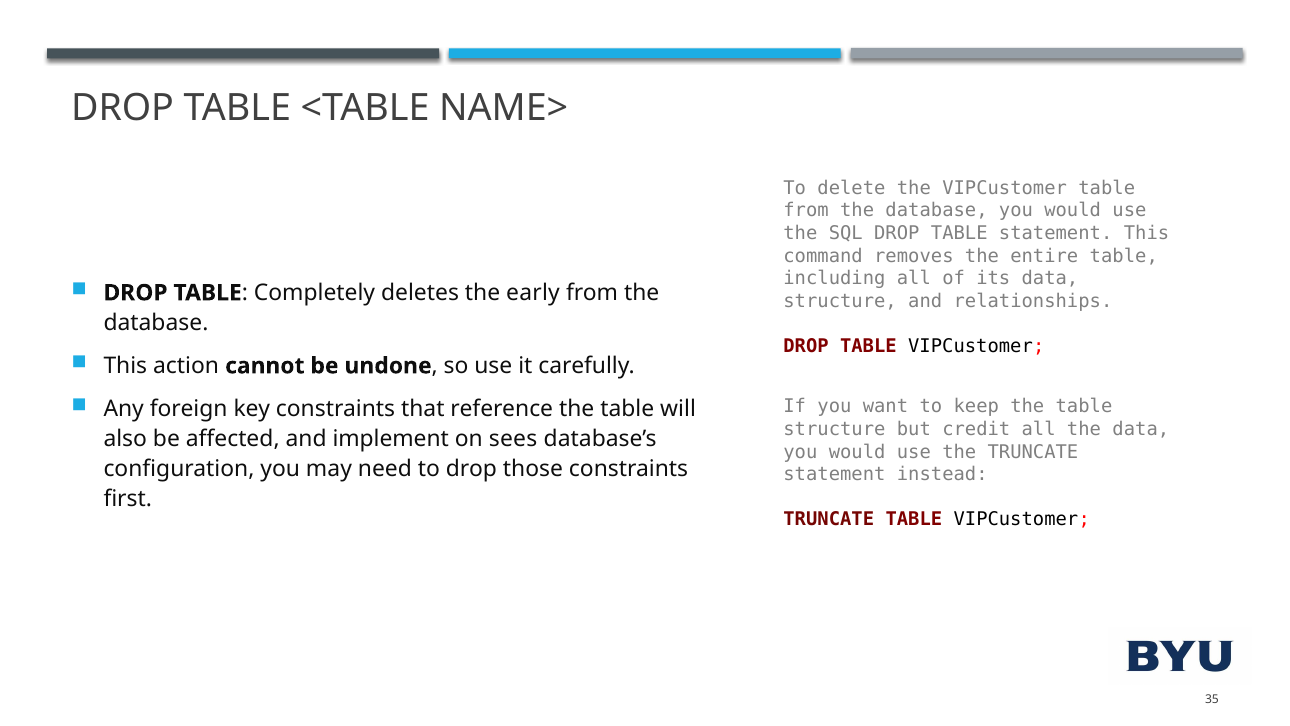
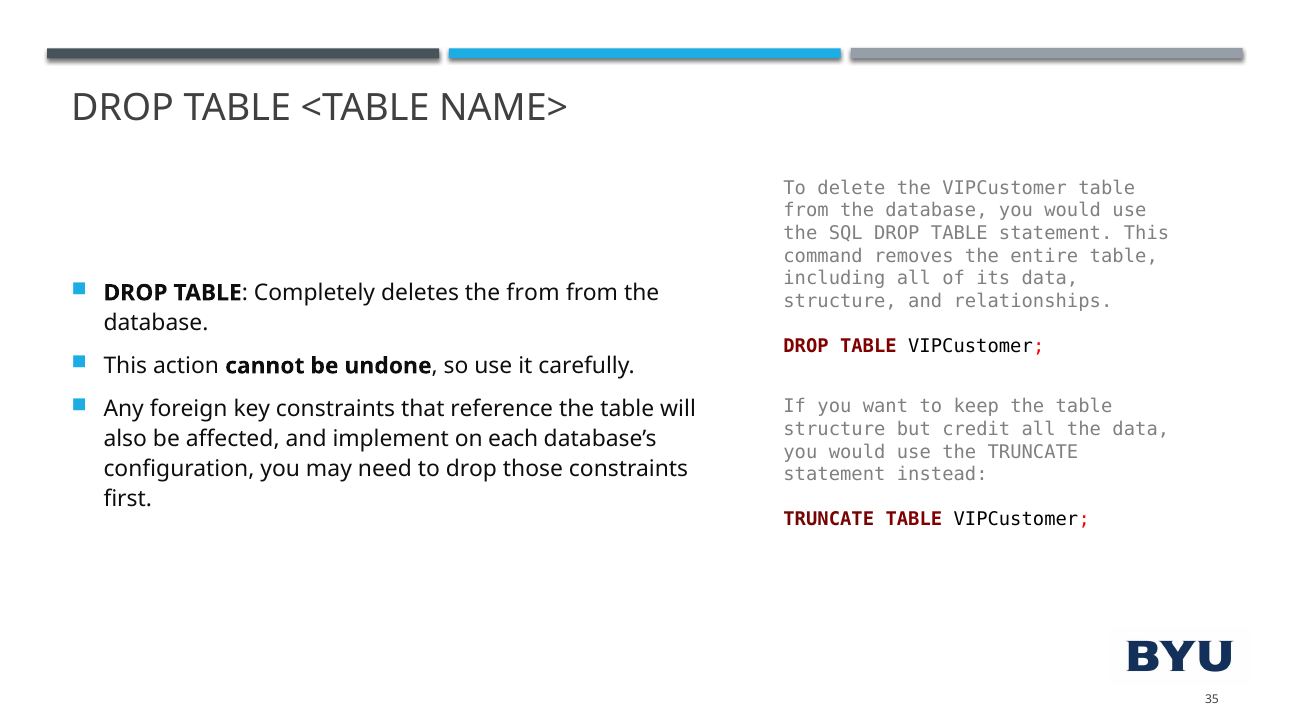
the early: early -> from
sees: sees -> each
